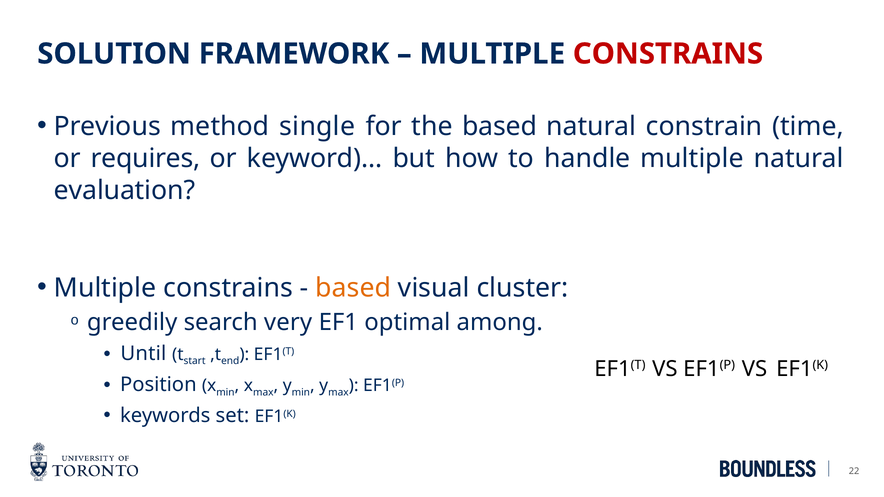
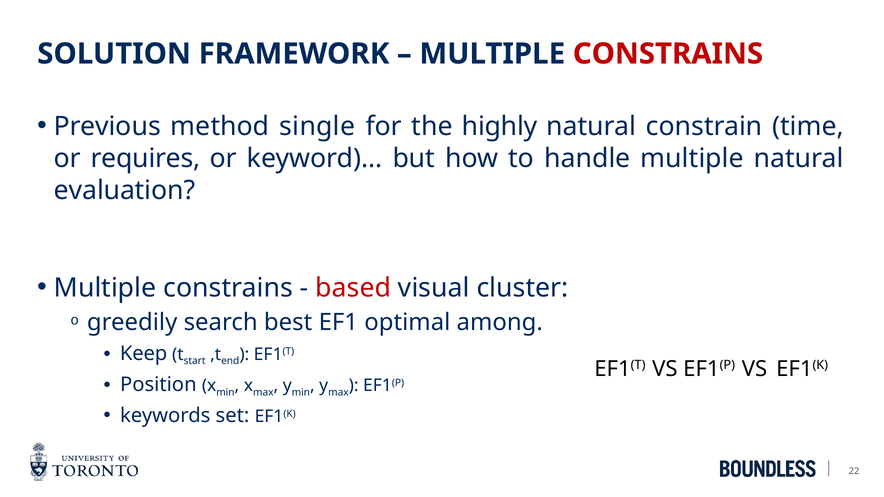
the based: based -> highly
based at (353, 288) colour: orange -> red
very: very -> best
Until: Until -> Keep
